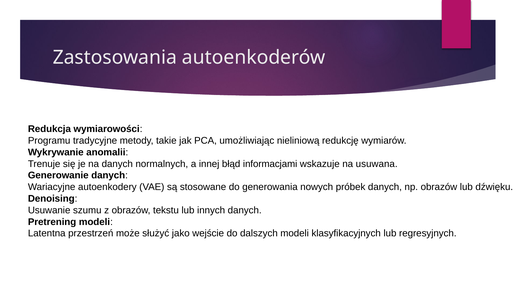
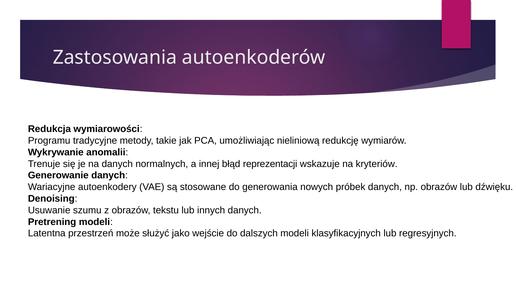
informacjami: informacjami -> reprezentacji
usuwana: usuwana -> kryteriów
